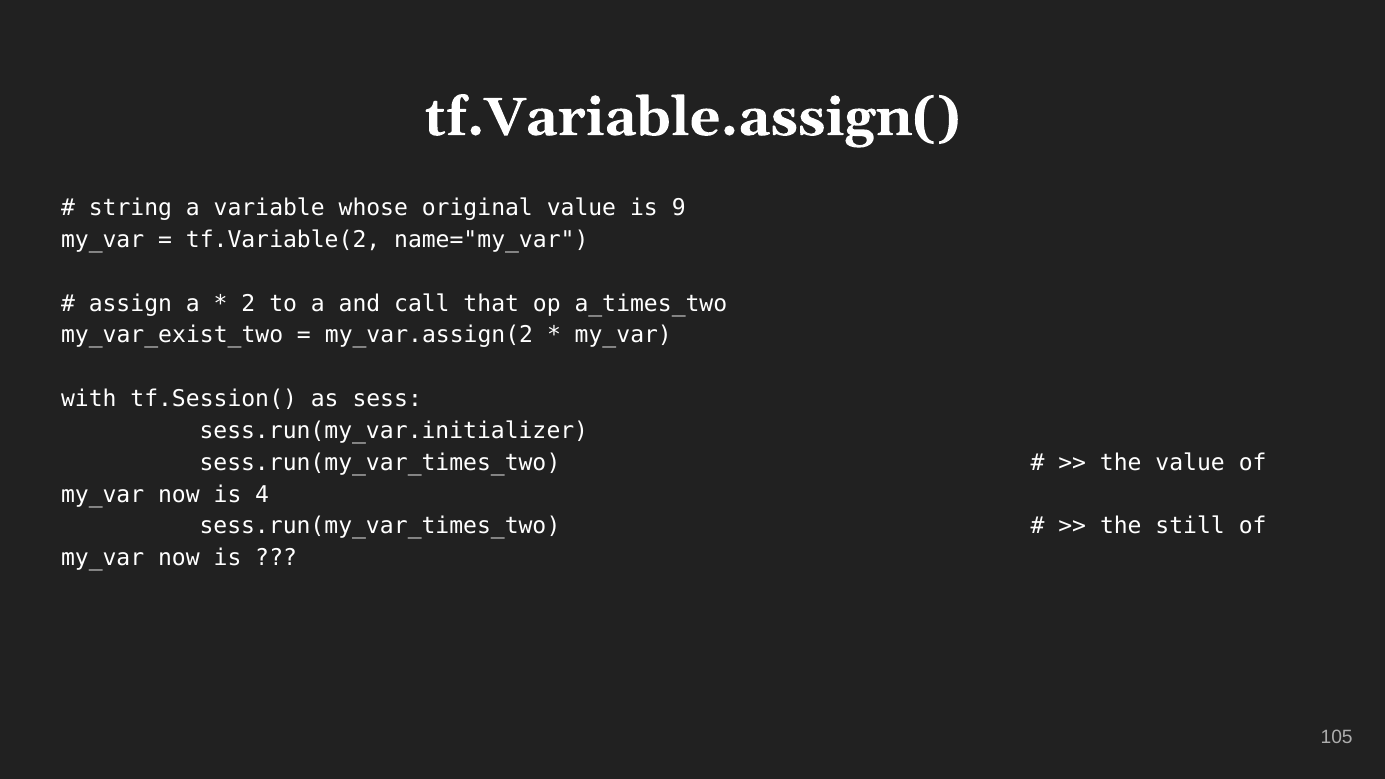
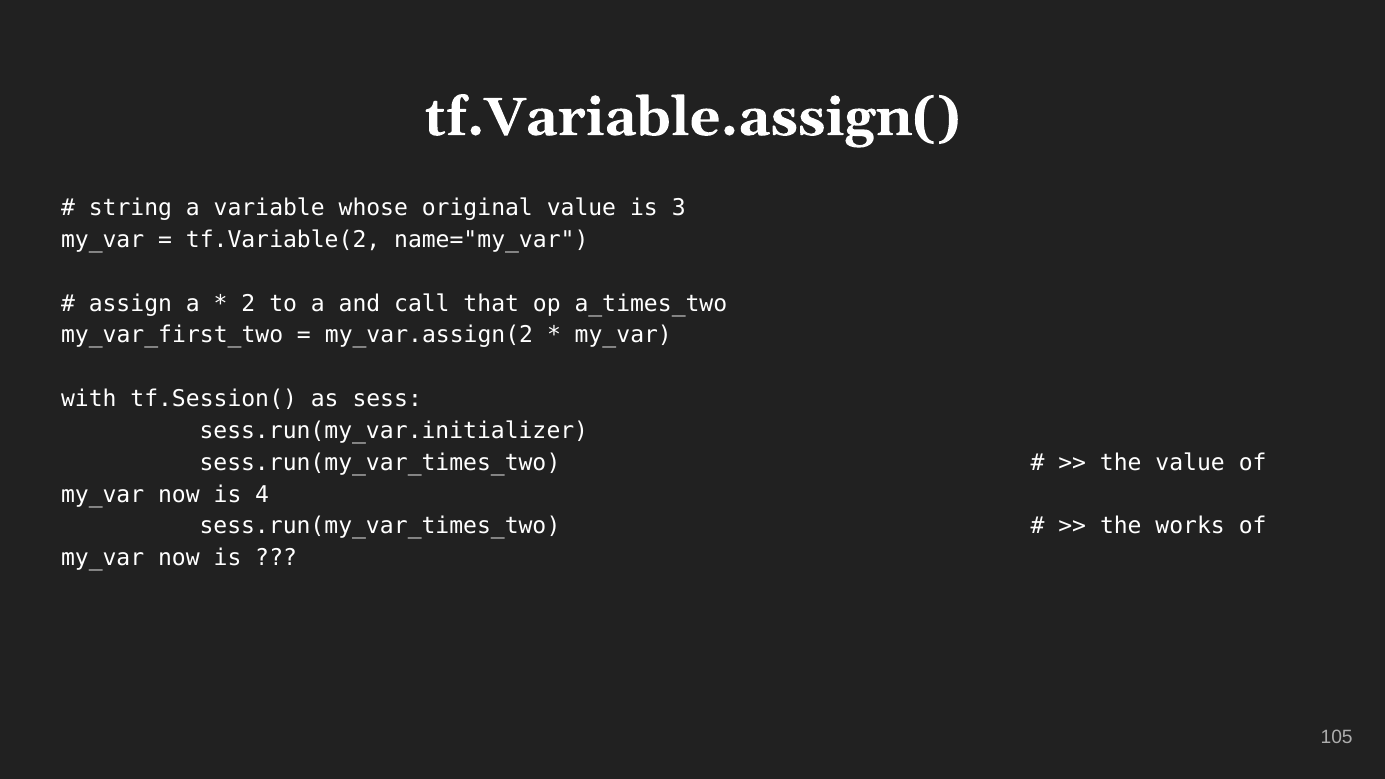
9: 9 -> 3
my_var_exist_two: my_var_exist_two -> my_var_first_two
still: still -> works
